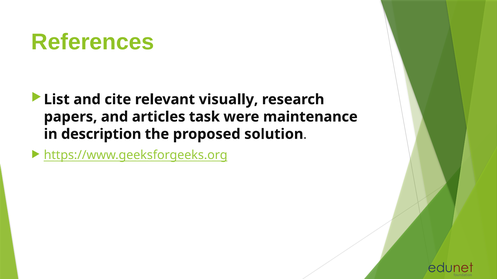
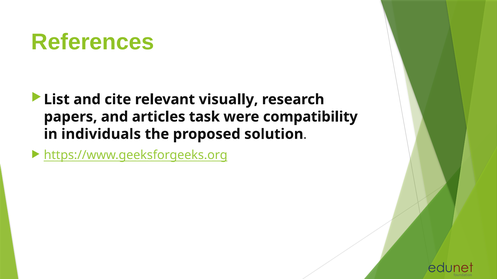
maintenance: maintenance -> compatibility
description: description -> individuals
